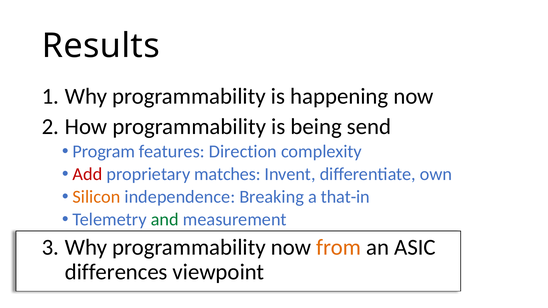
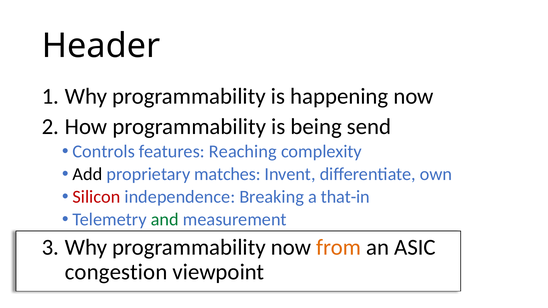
Results: Results -> Header
Program: Program -> Controls
Direction: Direction -> Reaching
Add colour: red -> black
Silicon colour: orange -> red
differences: differences -> congestion
